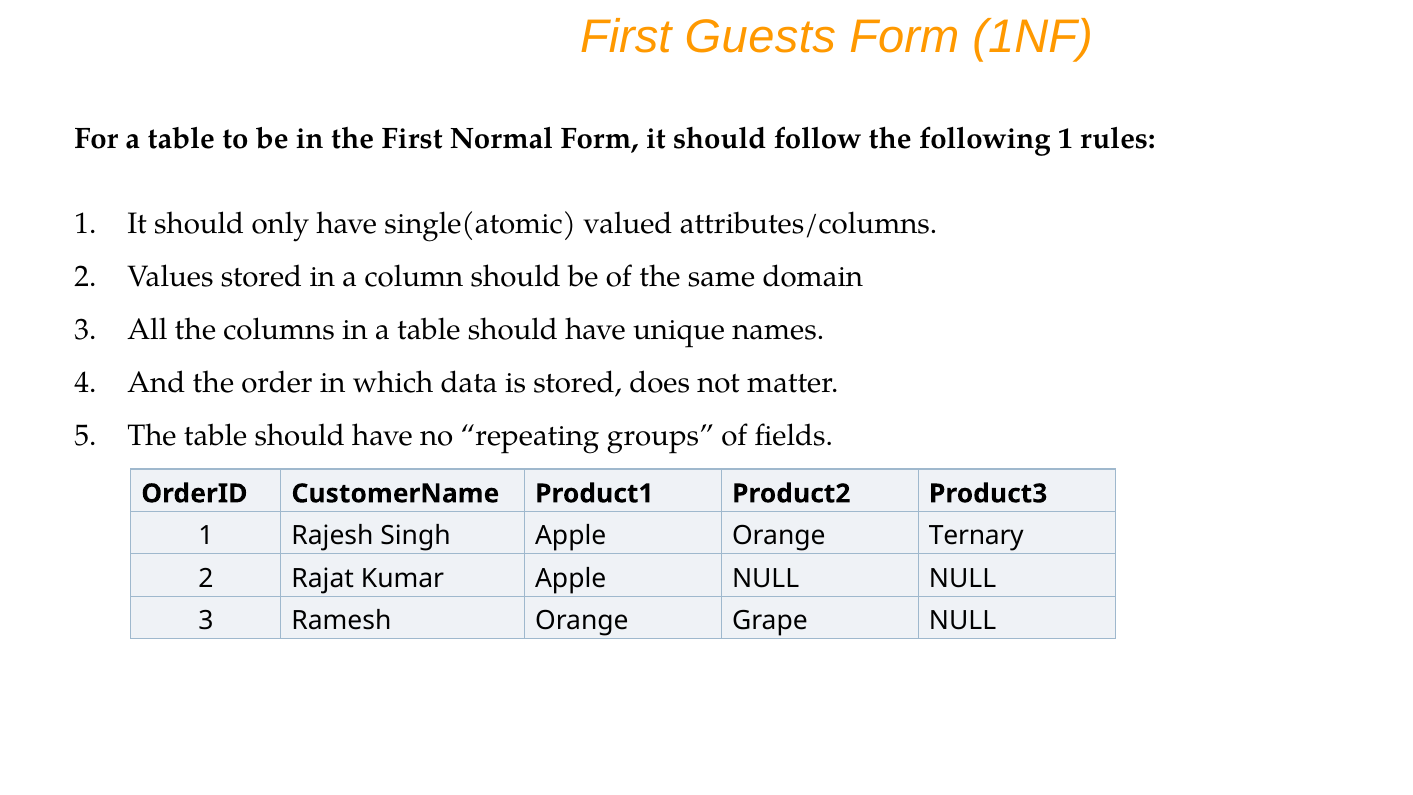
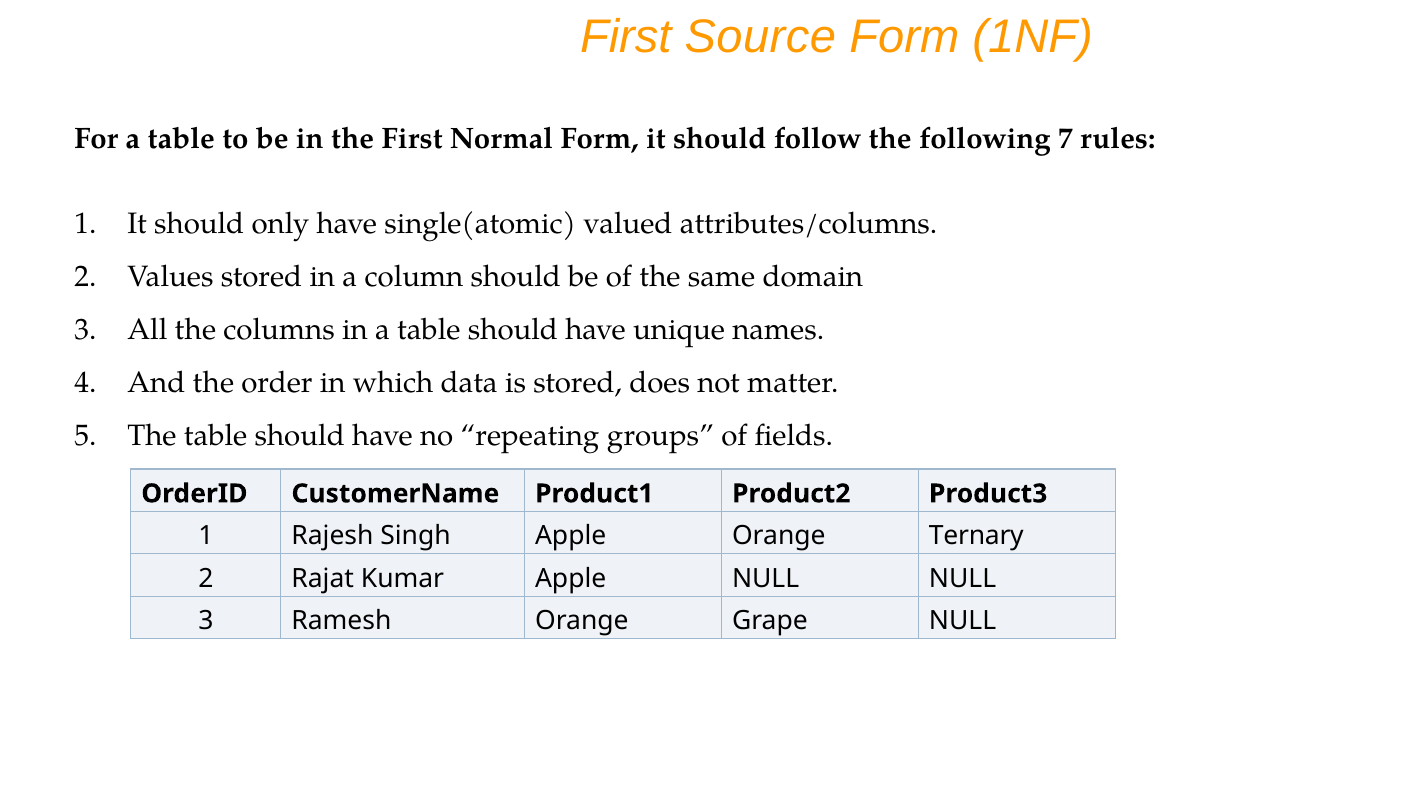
Guests: Guests -> Source
following 1: 1 -> 7
